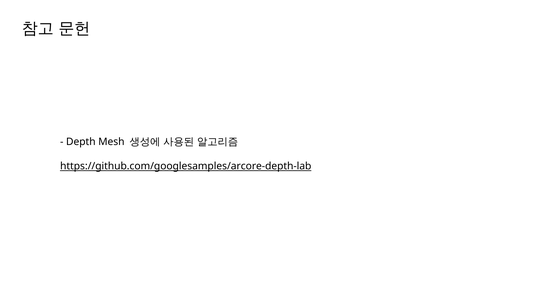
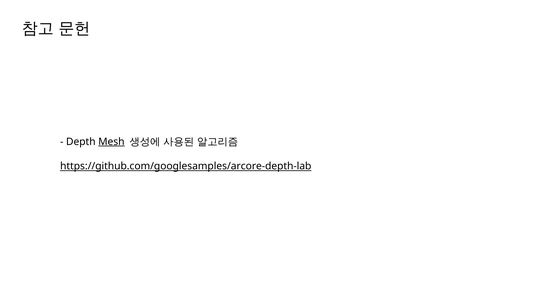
Mesh underline: none -> present
